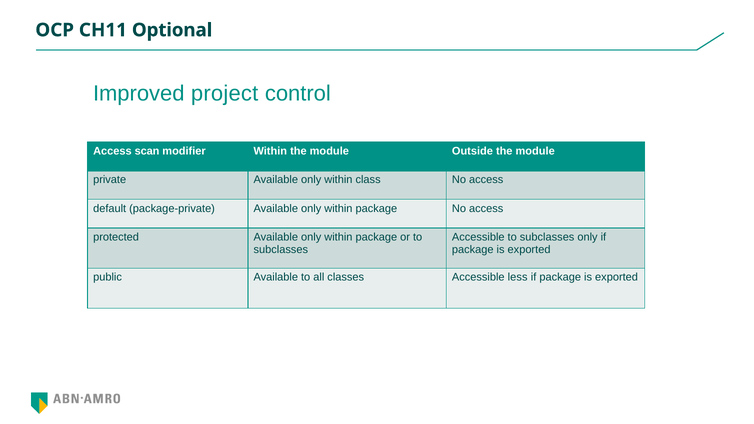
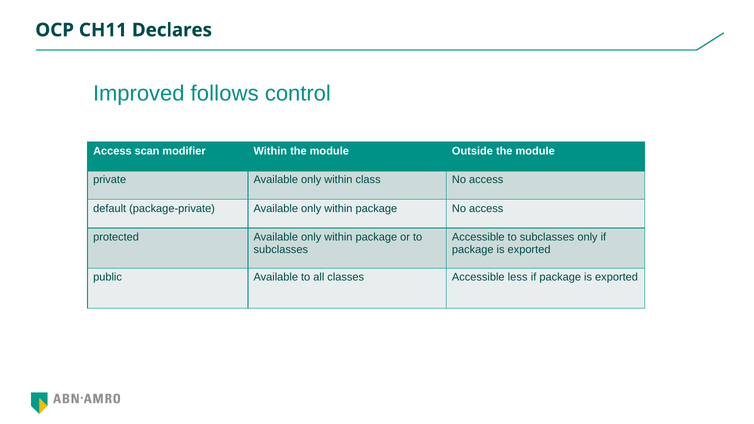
Optional: Optional -> Declares
project: project -> follows
